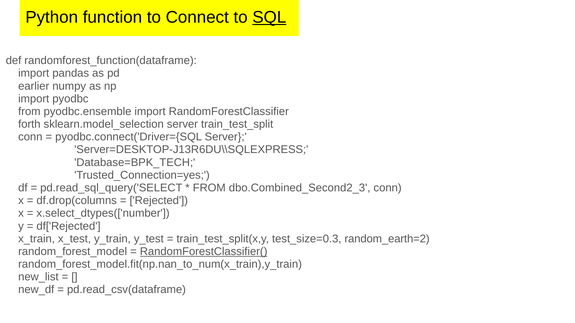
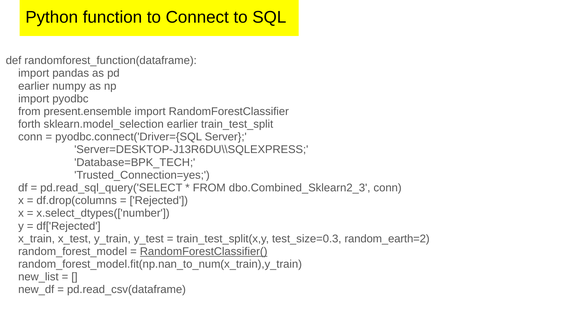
SQL underline: present -> none
pyodbc.ensemble: pyodbc.ensemble -> present.ensemble
sklearn.model_selection server: server -> earlier
dbo.Combined_Second2_3: dbo.Combined_Second2_3 -> dbo.Combined_Sklearn2_3
